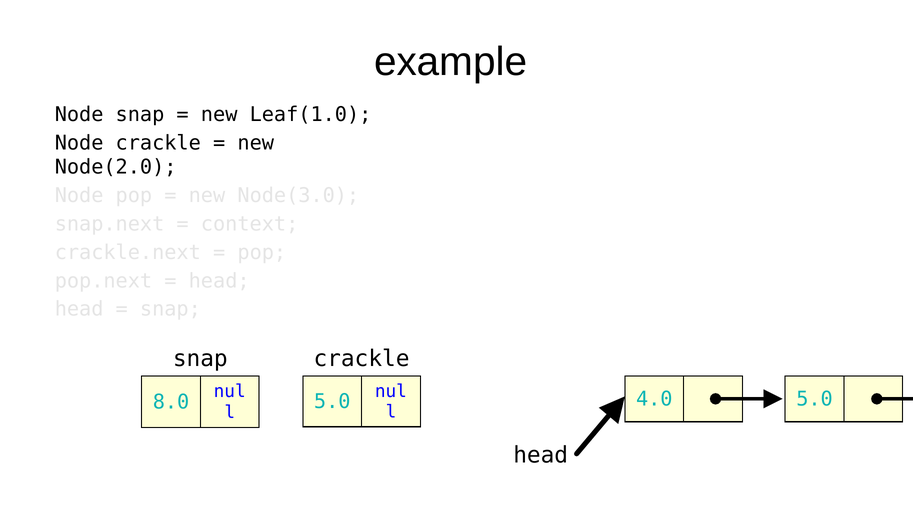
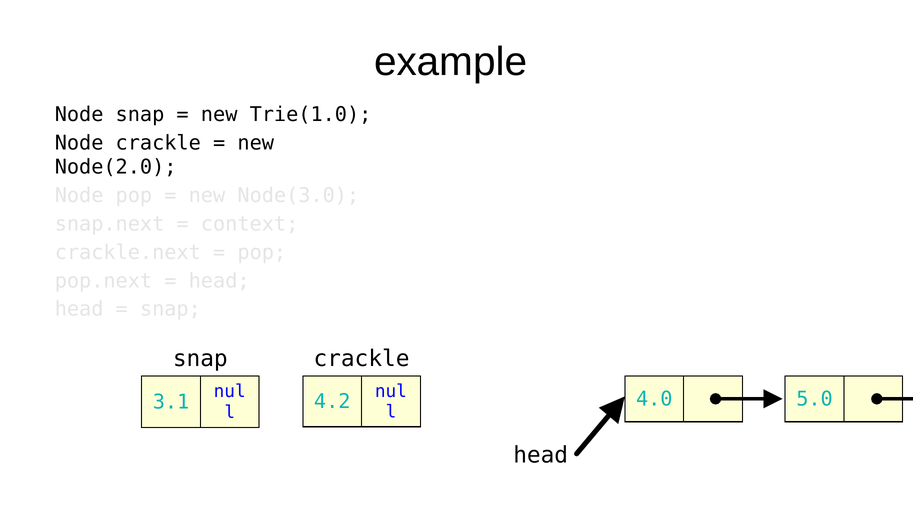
Leaf(1.0: Leaf(1.0 -> Trie(1.0
5.0 at (332, 401): 5.0 -> 4.2
8.0: 8.0 -> 3.1
